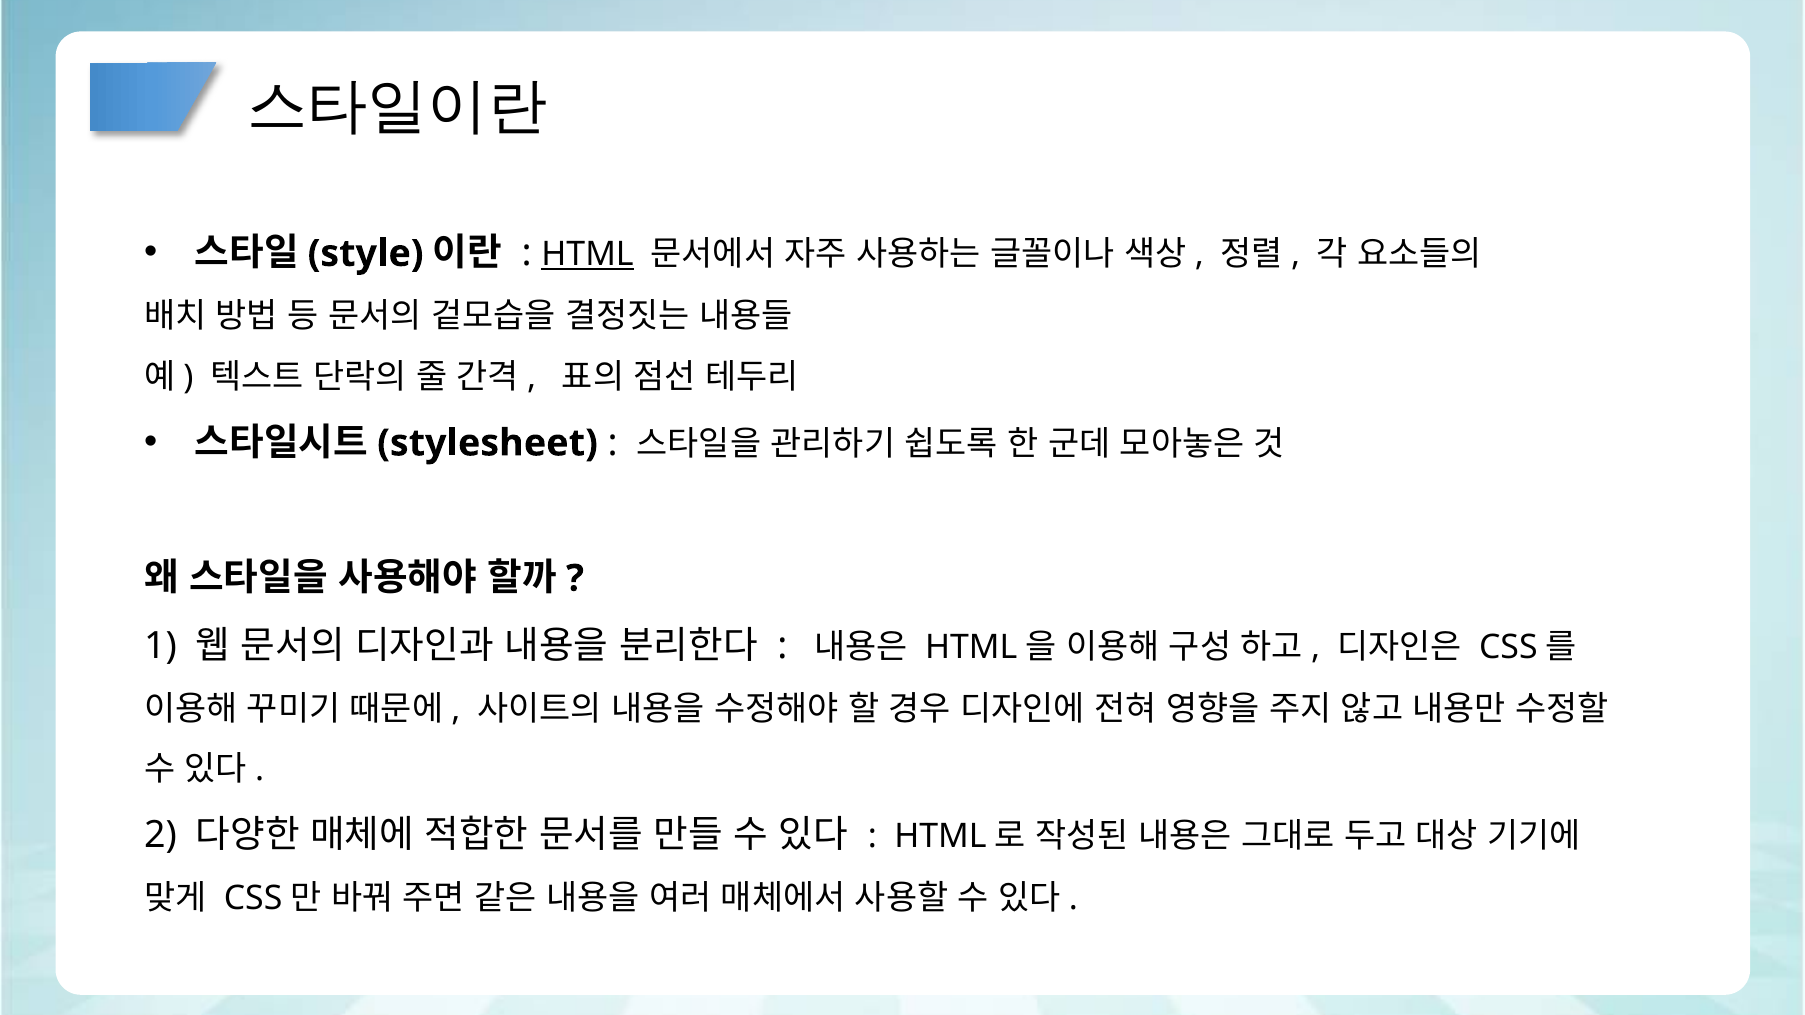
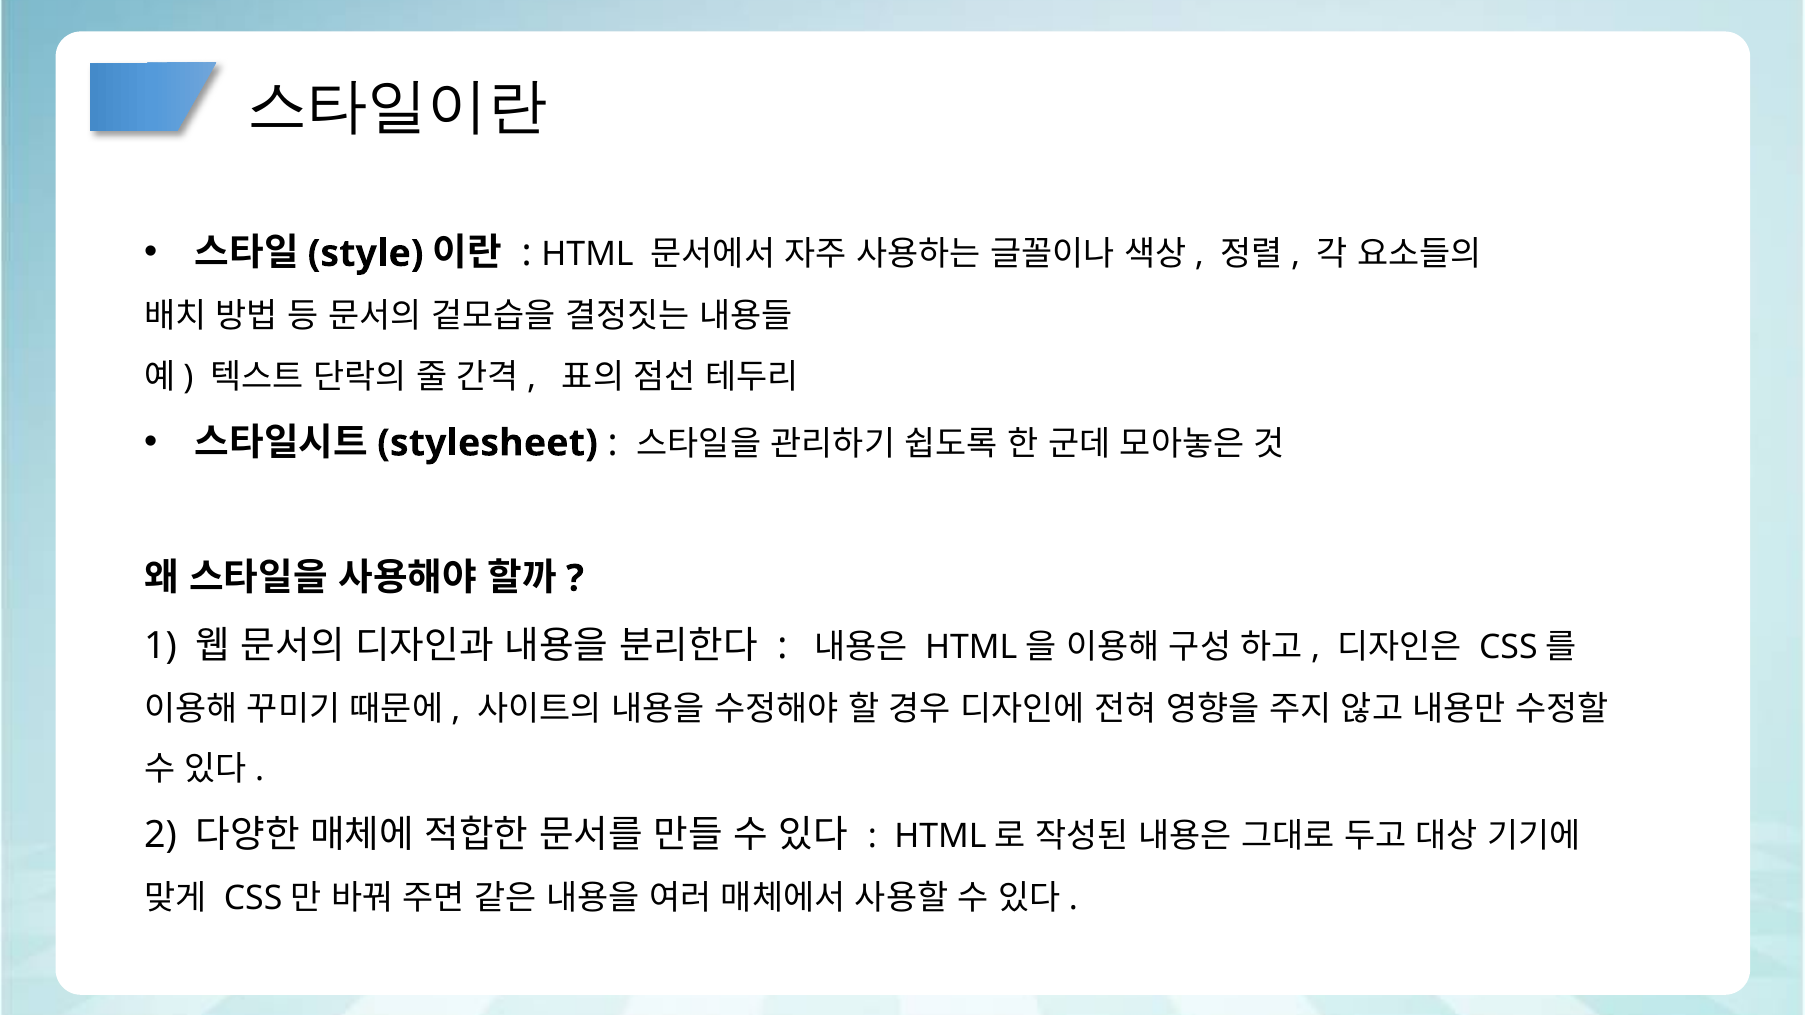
HTML underline: present -> none
